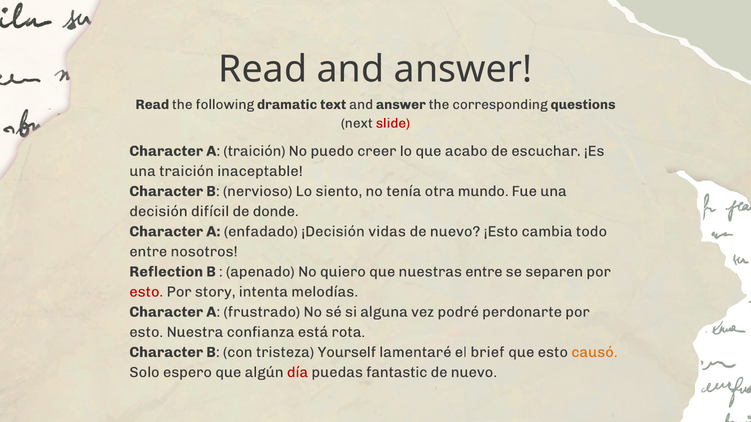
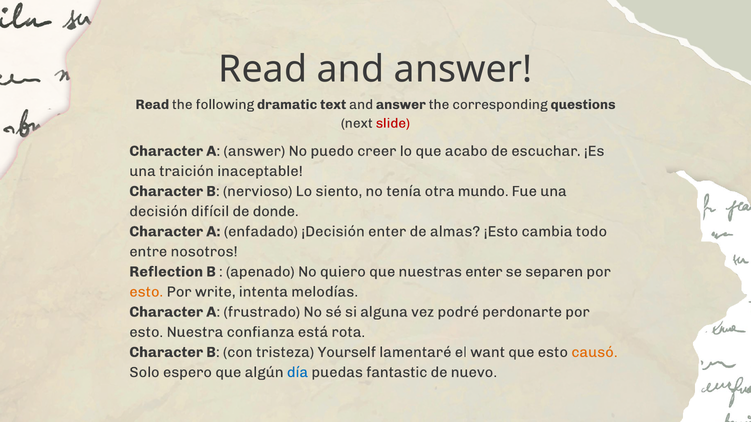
A traición: traición -> answer
¡Decisión vidas: vidas -> enter
nuevo at (455, 232): nuevo -> almas
nuestras entre: entre -> enter
esto at (146, 292) colour: red -> orange
story: story -> write
brief: brief -> want
día colour: red -> blue
